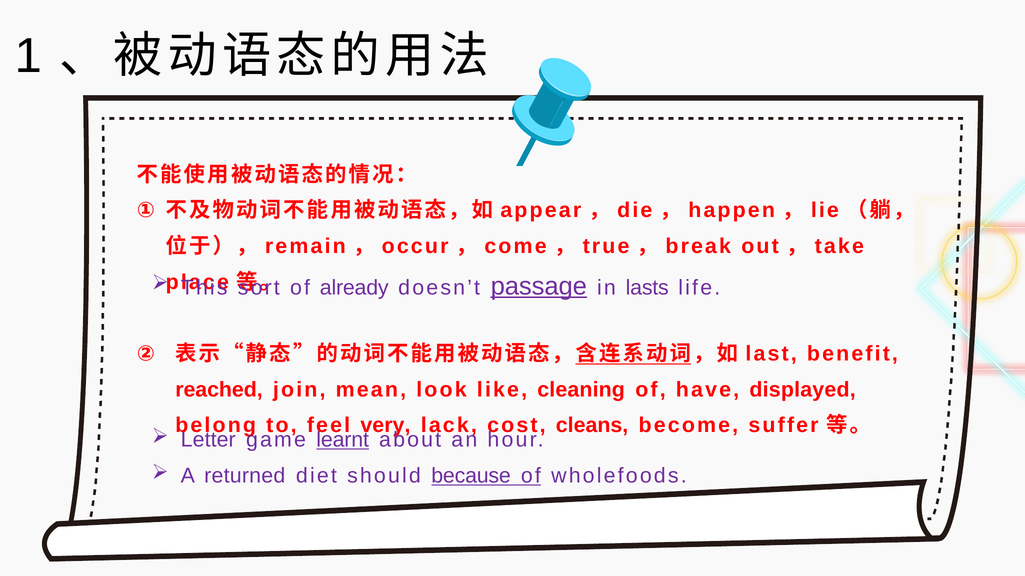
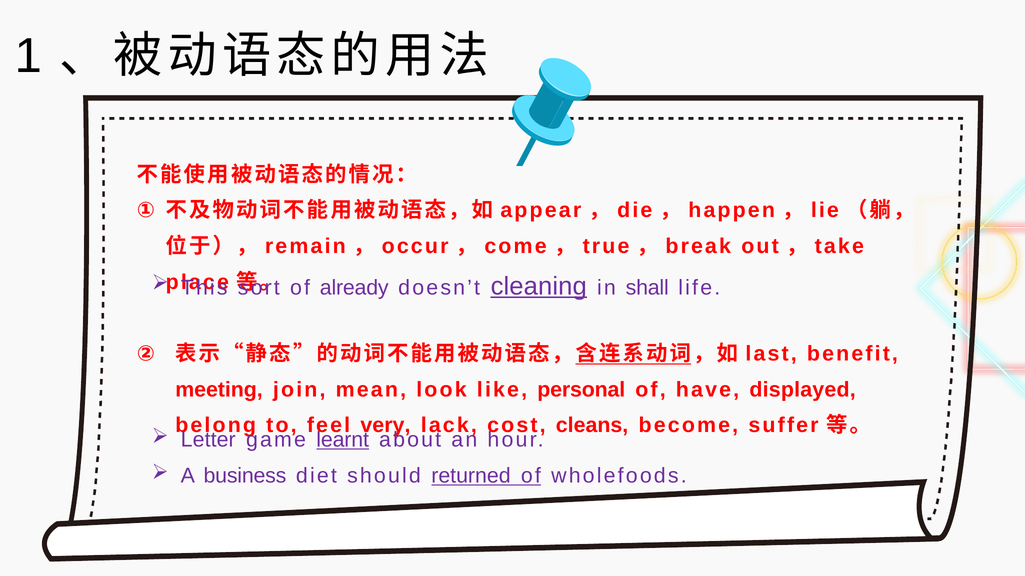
passage: passage -> cleaning
lasts: lasts -> shall
reached: reached -> meeting
cleaning: cleaning -> personal
returned: returned -> business
because: because -> returned
